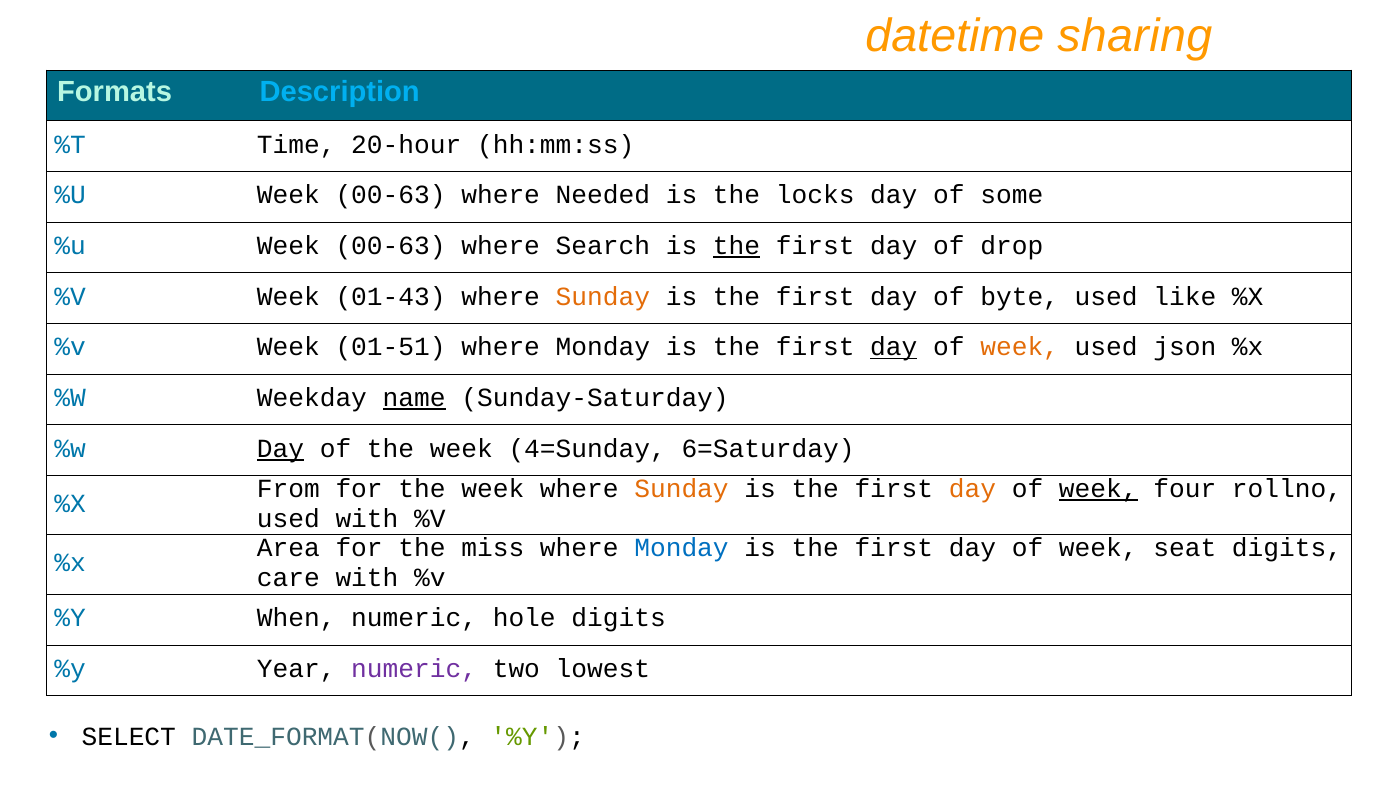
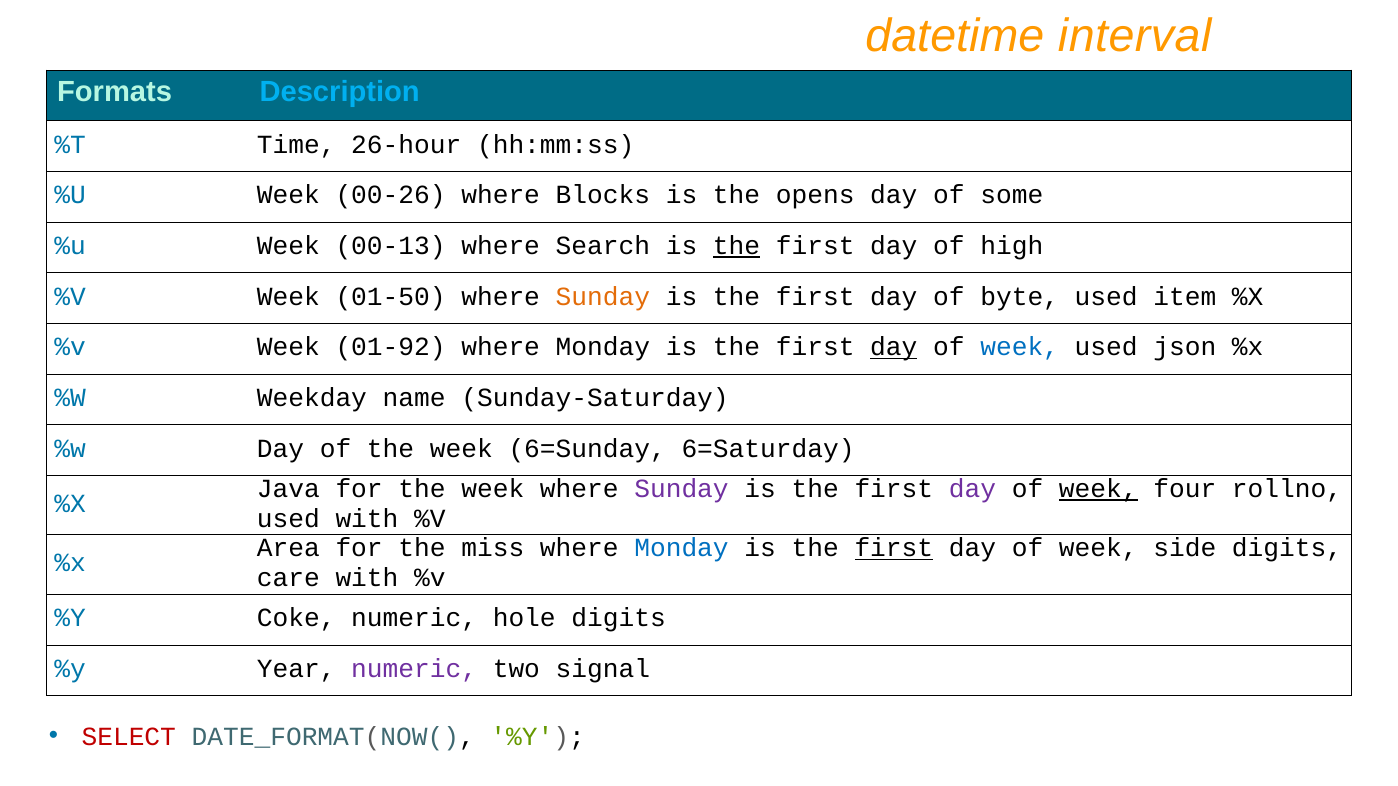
sharing: sharing -> interval
20-hour: 20-hour -> 26-hour
00-63 at (391, 195): 00-63 -> 00-26
Needed: Needed -> Blocks
locks: locks -> opens
00-63 at (391, 246): 00-63 -> 00-13
drop: drop -> high
01-43: 01-43 -> 01-50
like: like -> item
01-51: 01-51 -> 01-92
week at (1020, 347) colour: orange -> blue
name underline: present -> none
Day at (280, 449) underline: present -> none
4=Sunday: 4=Sunday -> 6=Sunday
From: From -> Java
Sunday at (682, 489) colour: orange -> purple
day at (972, 489) colour: orange -> purple
first at (894, 548) underline: none -> present
seat: seat -> side
When: When -> Coke
lowest: lowest -> signal
SELECT colour: black -> red
